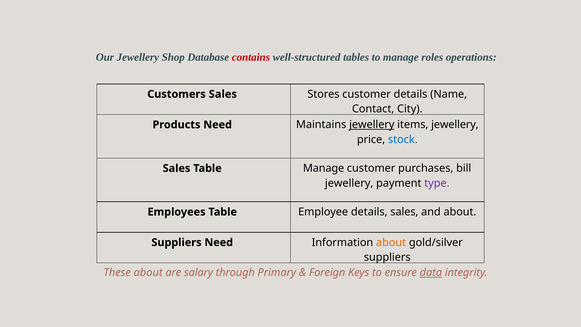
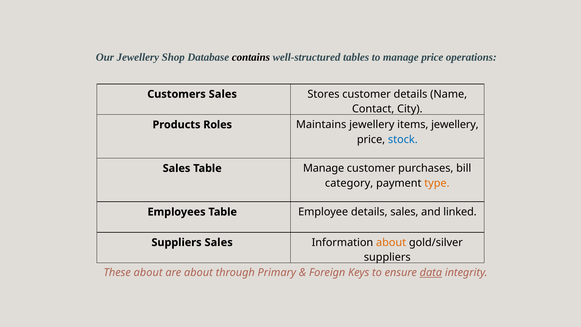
contains colour: red -> black
manage roles: roles -> price
Products Need: Need -> Roles
jewellery at (372, 125) underline: present -> none
jewellery at (349, 183): jewellery -> category
type colour: purple -> orange
and about: about -> linked
Suppliers Need: Need -> Sales
are salary: salary -> about
